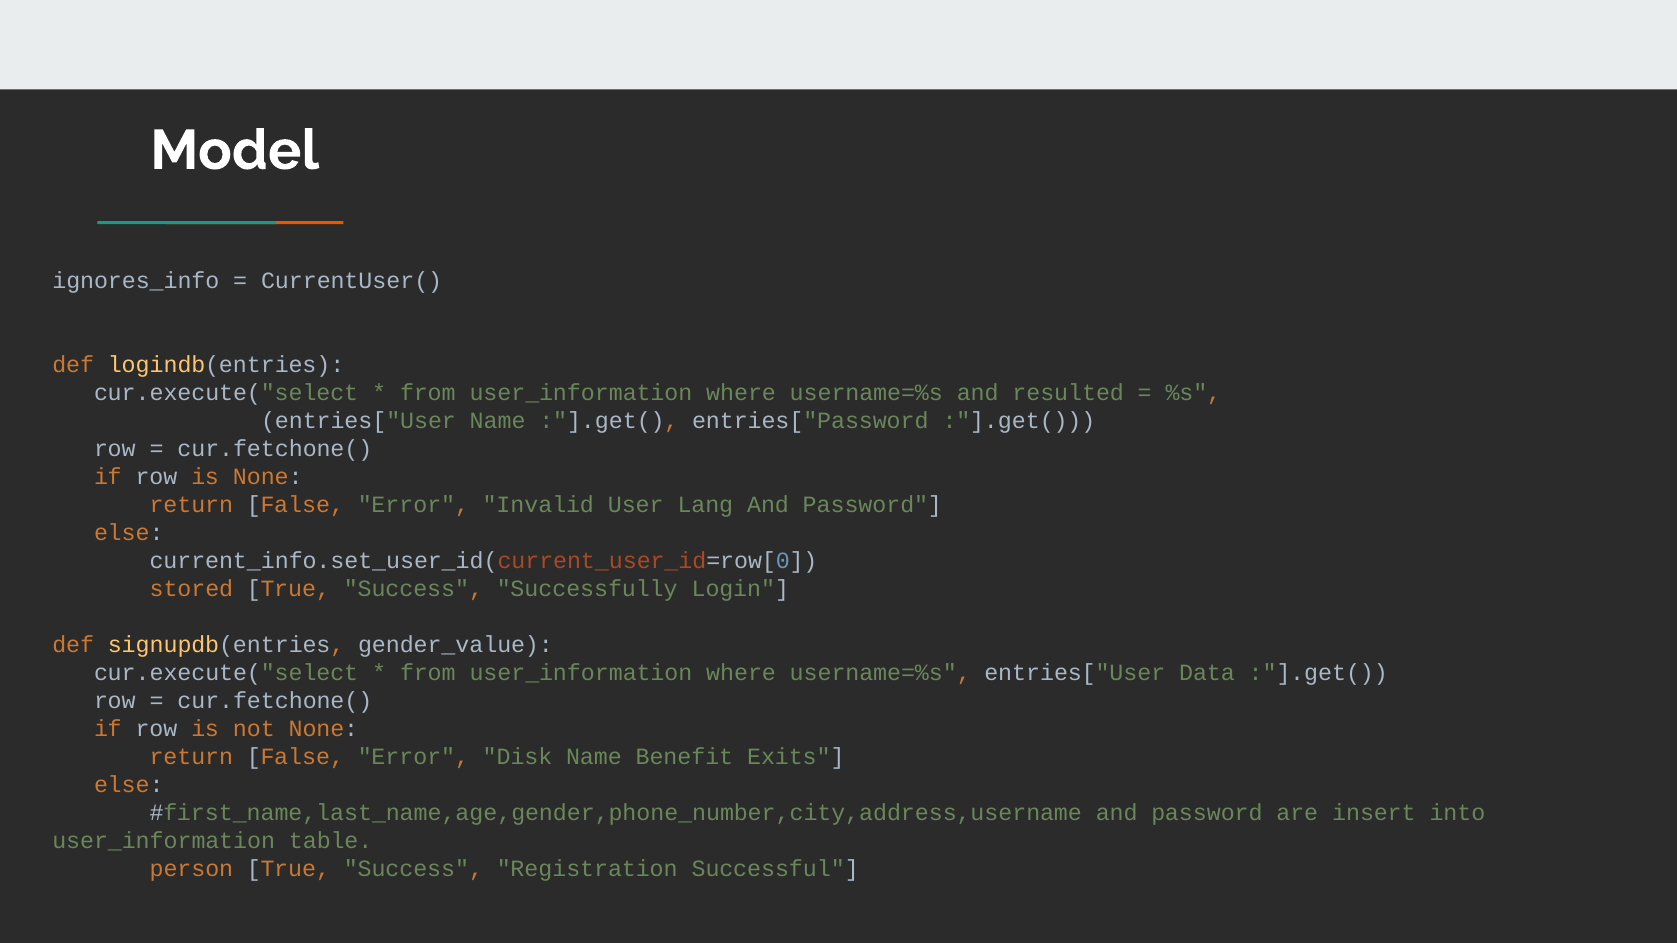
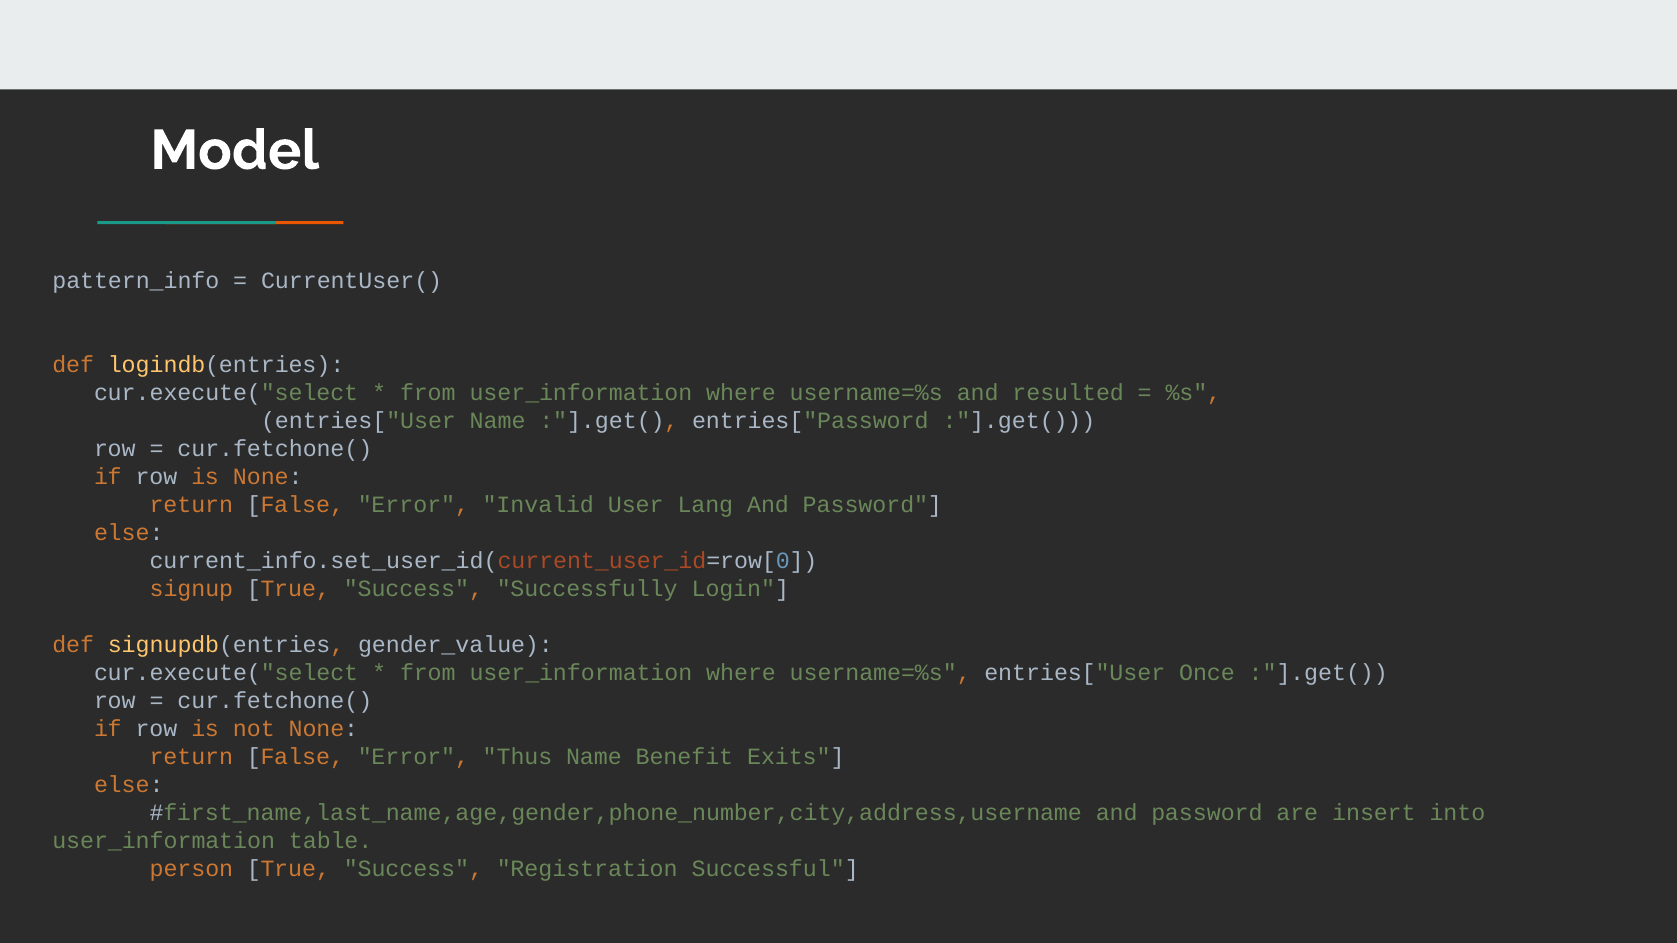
ignores_info: ignores_info -> pattern_info
stored: stored -> signup
Data: Data -> Once
Disk: Disk -> Thus
